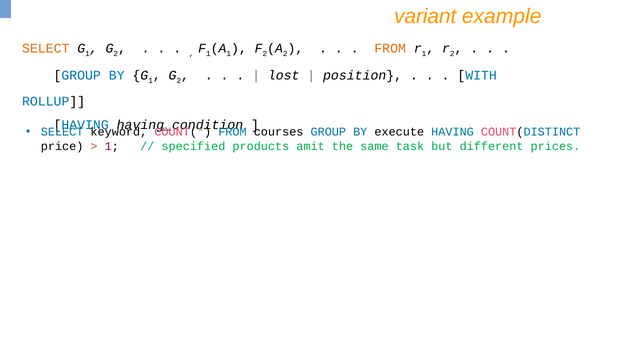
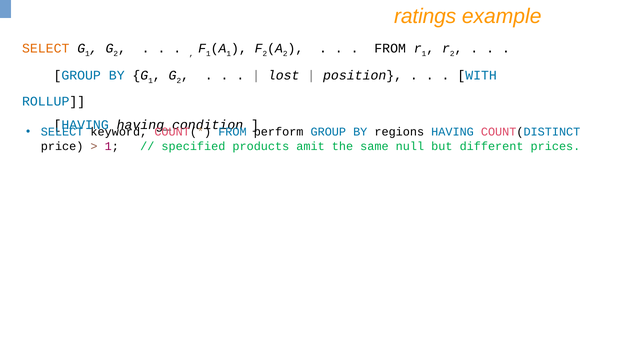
variant: variant -> ratings
FROM at (390, 48) colour: orange -> black
courses: courses -> perform
execute: execute -> regions
task: task -> null
